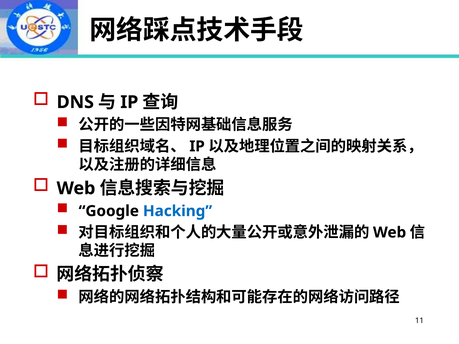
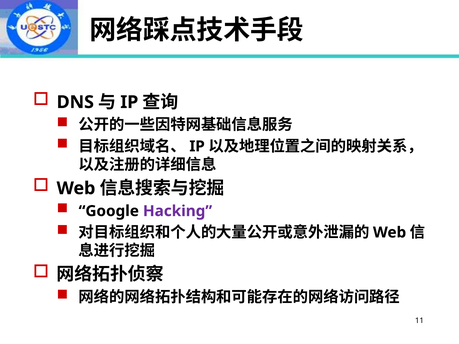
Hacking colour: blue -> purple
